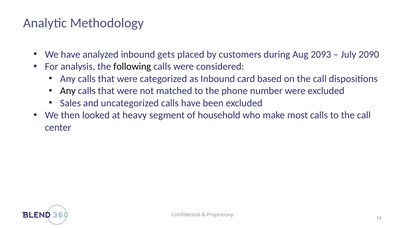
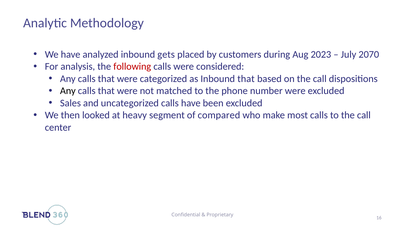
2093: 2093 -> 2023
2090: 2090 -> 2070
following colour: black -> red
Inbound card: card -> that
household: household -> compared
